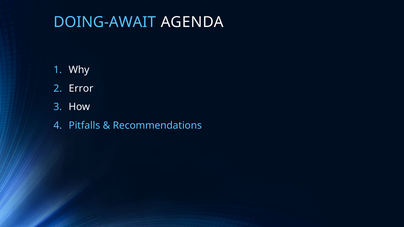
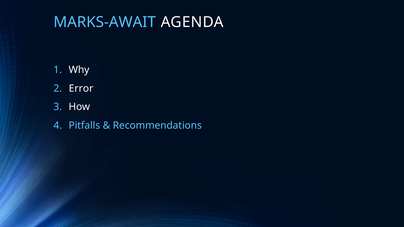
DOING-AWAIT: DOING-AWAIT -> MARKS-AWAIT
